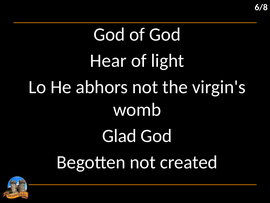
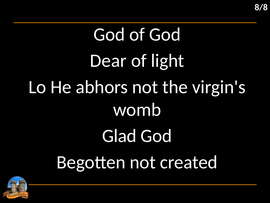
6/8: 6/8 -> 8/8
Hear: Hear -> Dear
